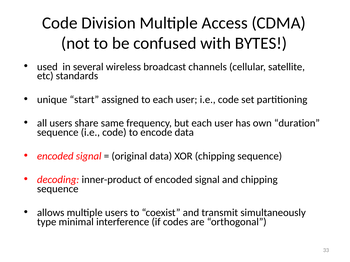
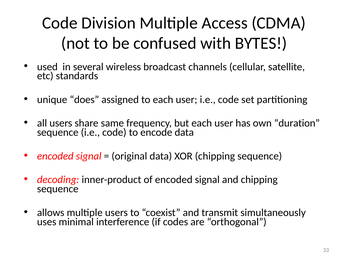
start: start -> does
type: type -> uses
